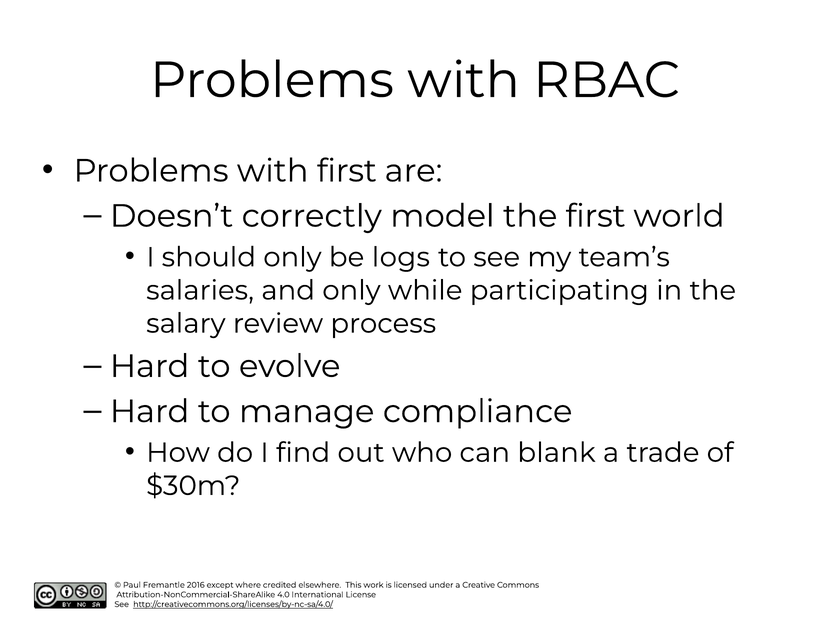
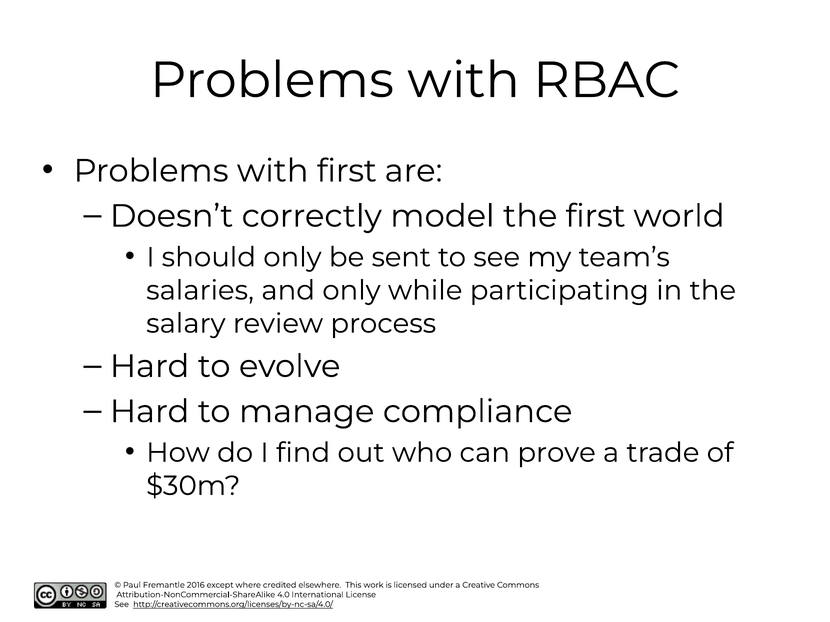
logs: logs -> sent
blank: blank -> prove
